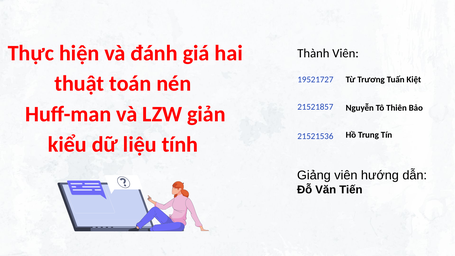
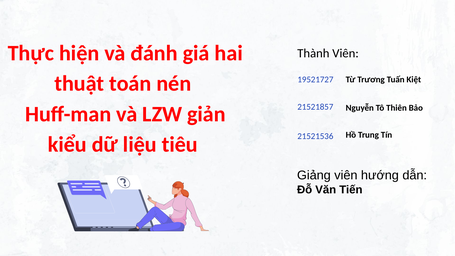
tính: tính -> tiêu
